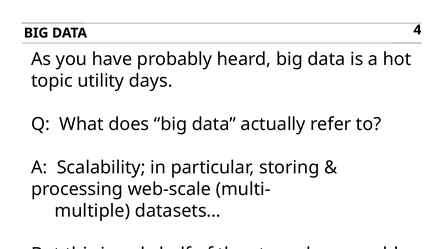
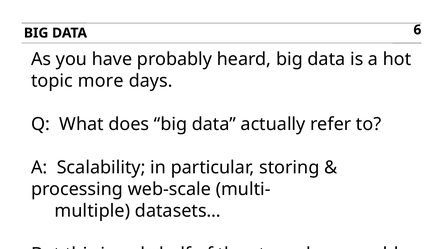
4: 4 -> 6
utility: utility -> more
